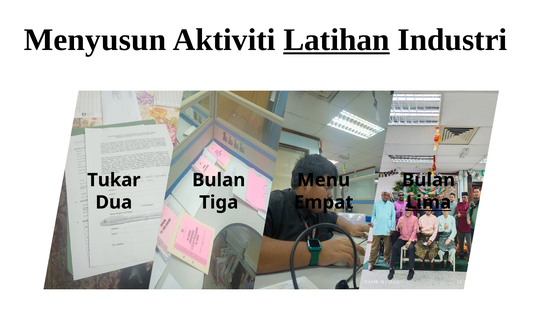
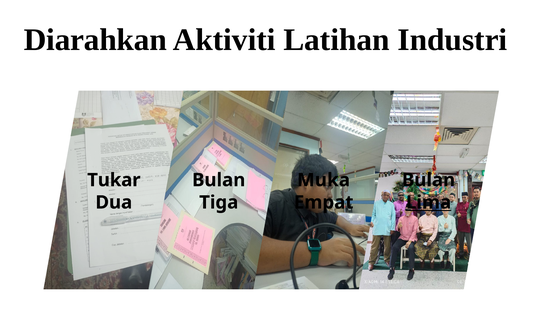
Menyusun: Menyusun -> Diarahkan
Latihan underline: present -> none
Menu: Menu -> Muka
